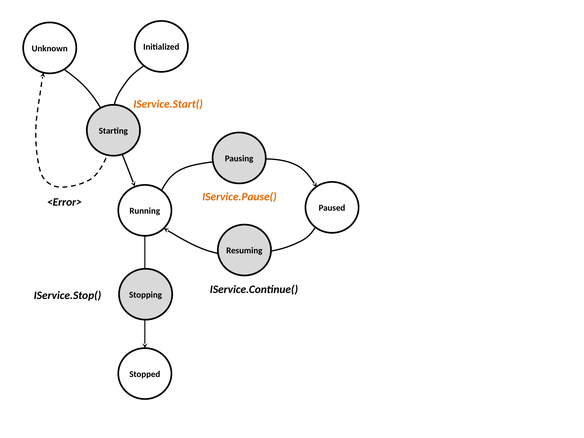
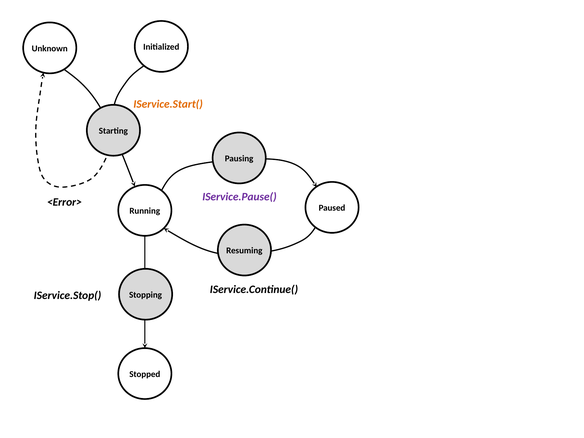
IService.Pause( colour: orange -> purple
